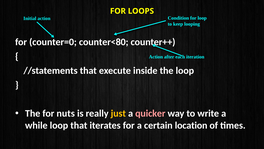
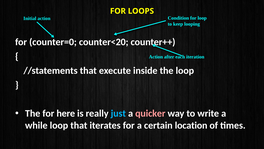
counter<80: counter<80 -> counter<20
nuts: nuts -> here
just colour: yellow -> light blue
